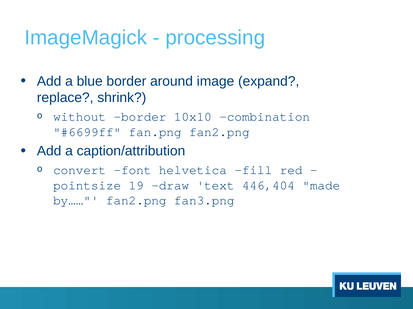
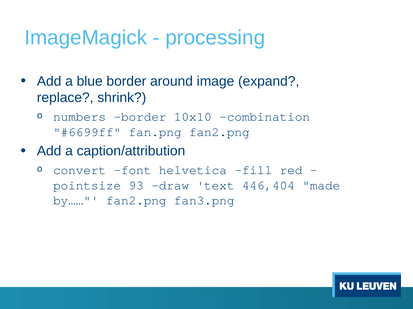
without: without -> numbers
19: 19 -> 93
